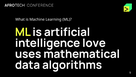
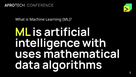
love: love -> with
